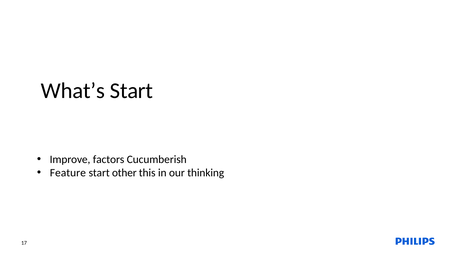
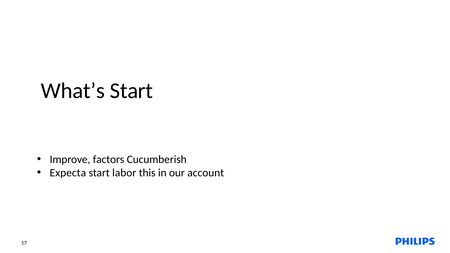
Feature: Feature -> Expecta
other: other -> labor
thinking: thinking -> account
